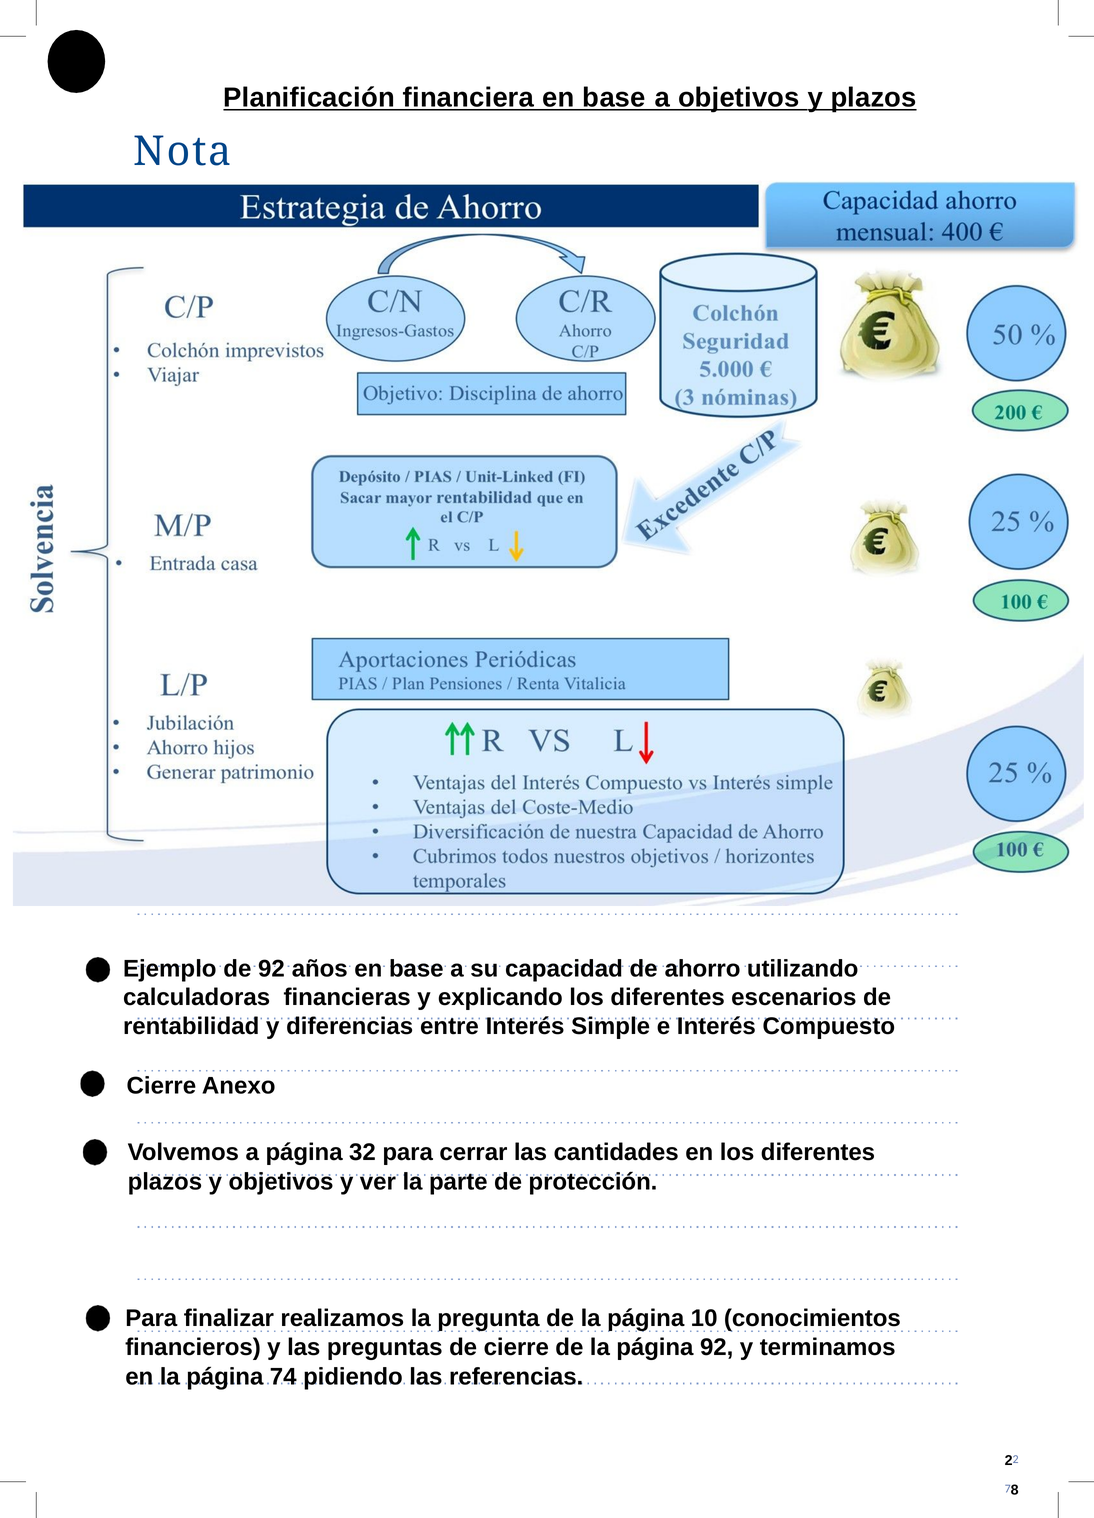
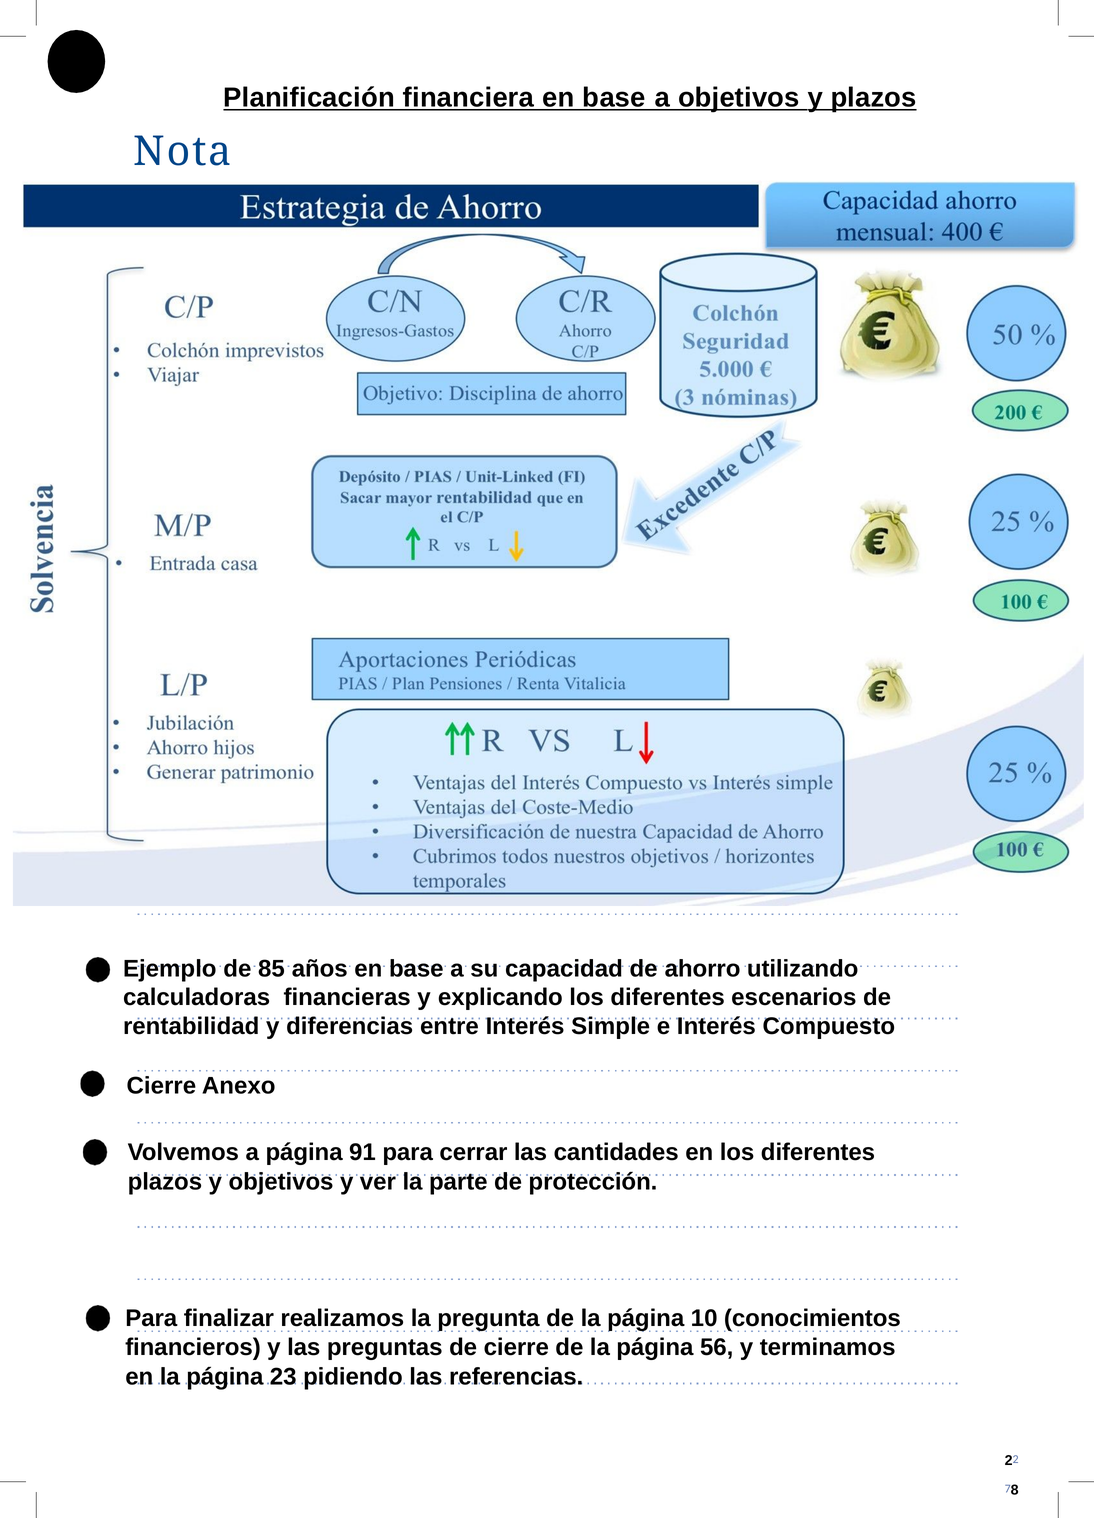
de 92: 92 -> 85
32: 32 -> 91
página 92: 92 -> 56
74: 74 -> 23
